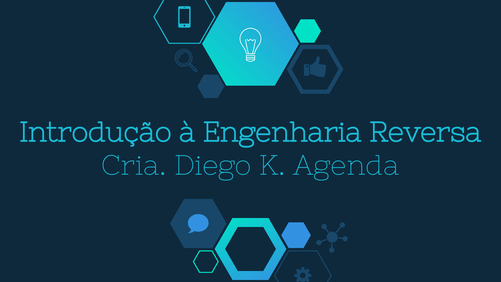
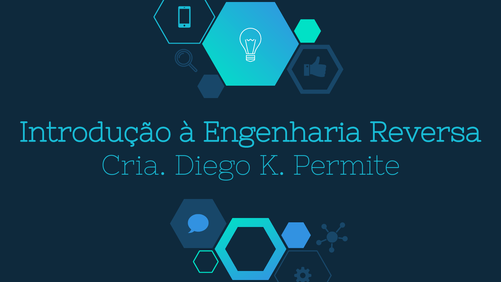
Agenda: Agenda -> Permite
